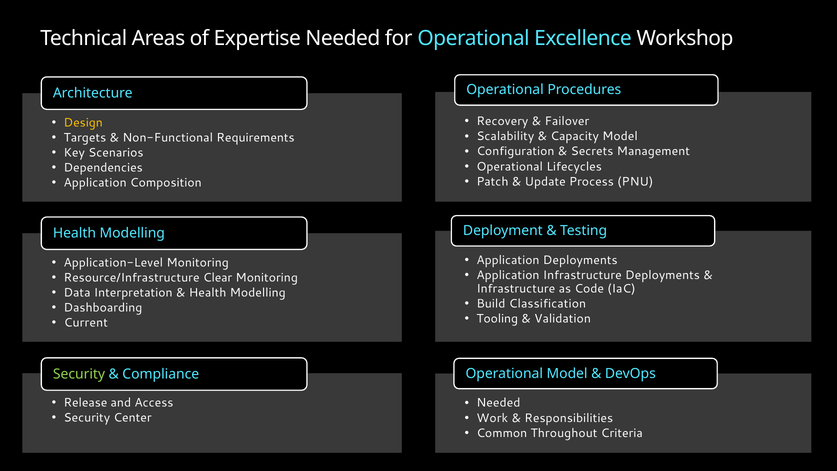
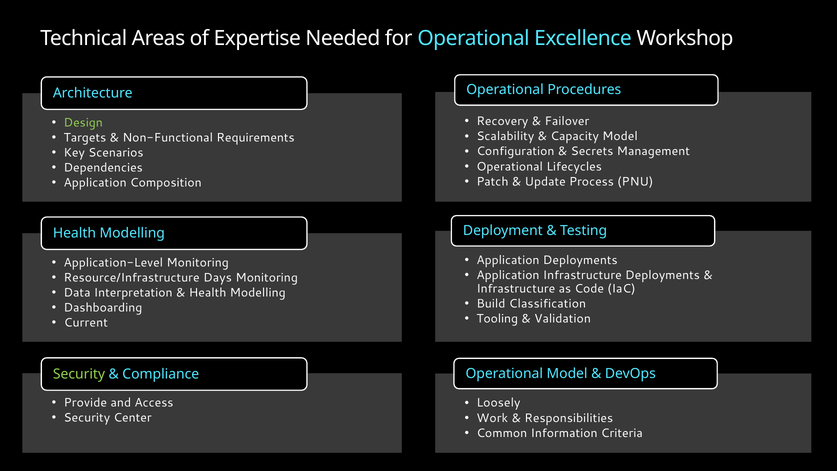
Design colour: yellow -> light green
Clear: Clear -> Days
Release: Release -> Provide
Needed at (498, 403): Needed -> Loosely
Throughout: Throughout -> Information
